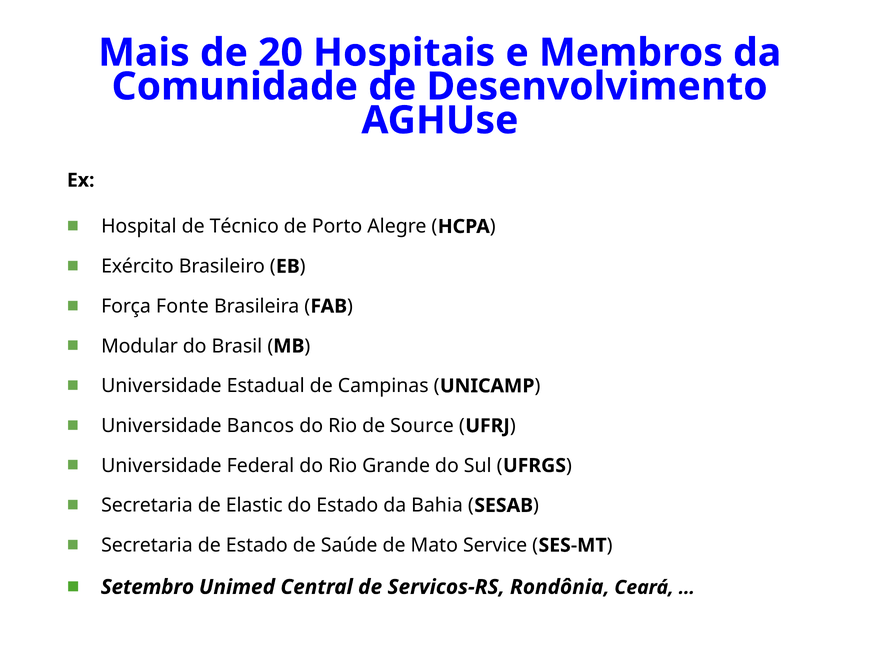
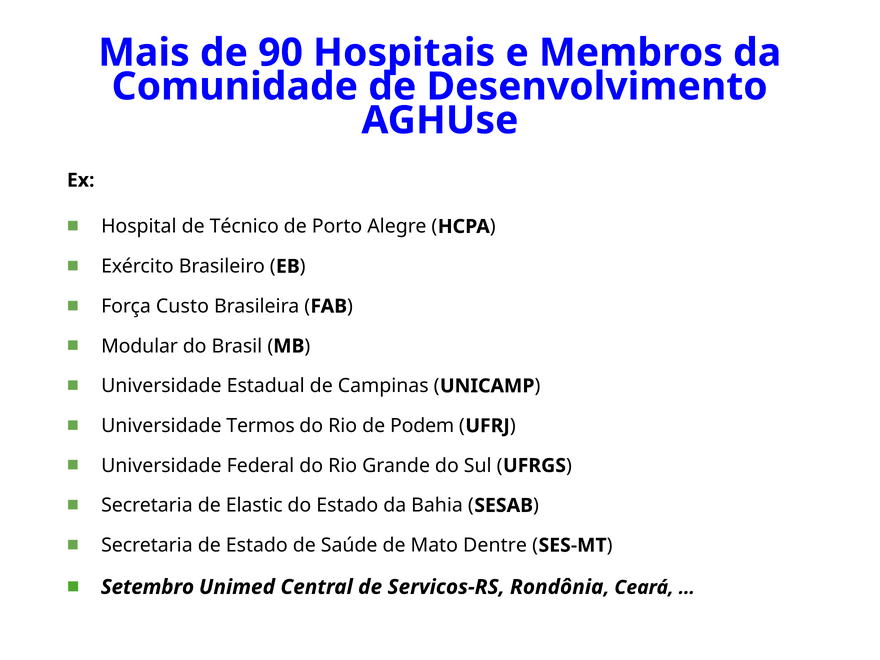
20: 20 -> 90
Fonte: Fonte -> Custo
Bancos: Bancos -> Termos
Source: Source -> Podem
Service: Service -> Dentre
